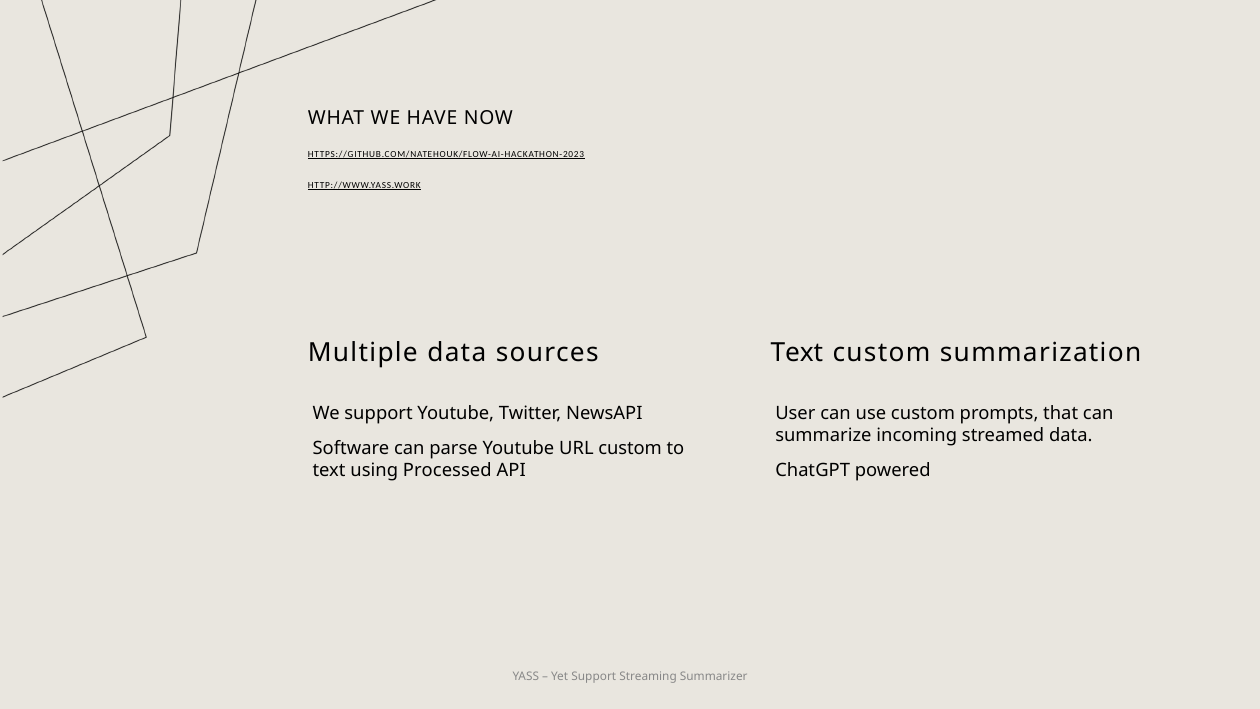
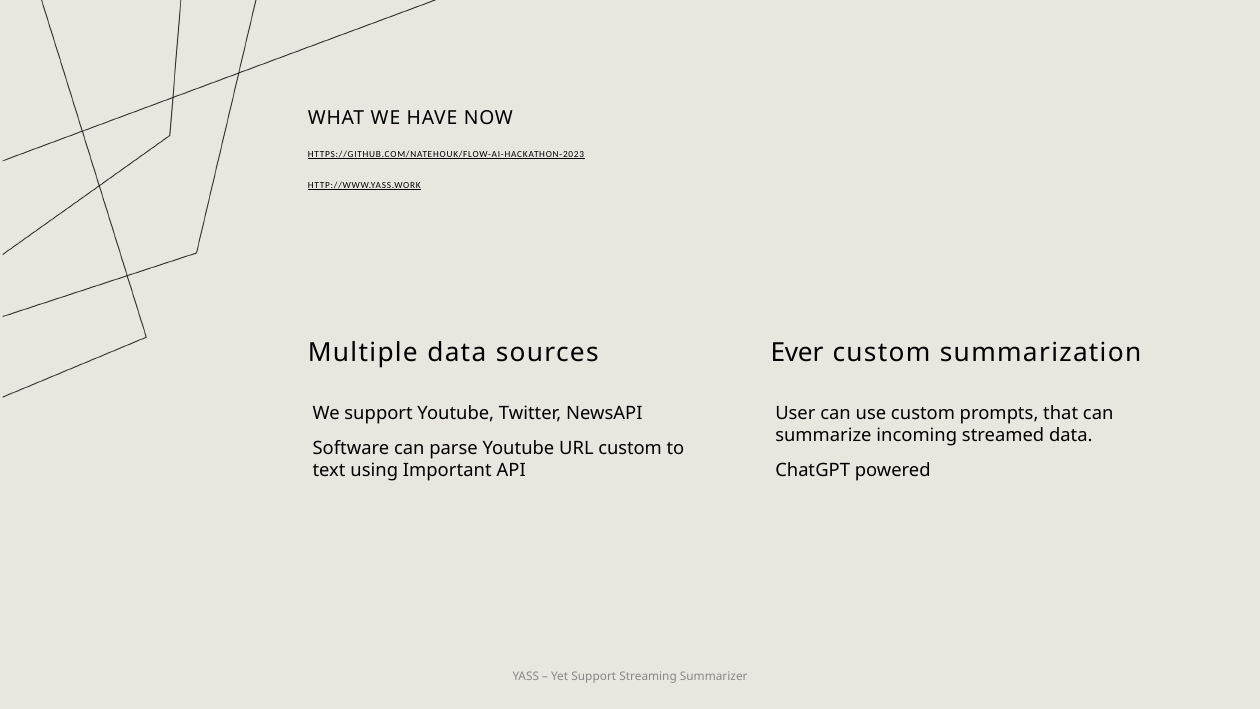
Text at (797, 353): Text -> Ever
Processed: Processed -> Important
